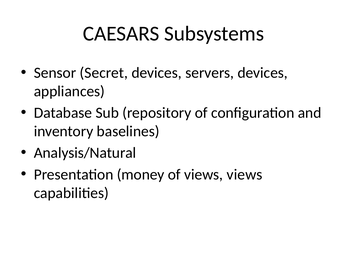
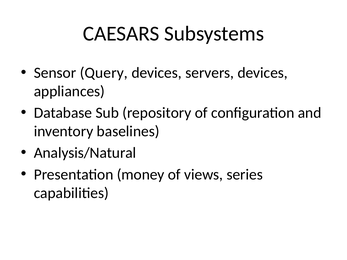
Secret: Secret -> Query
views views: views -> series
